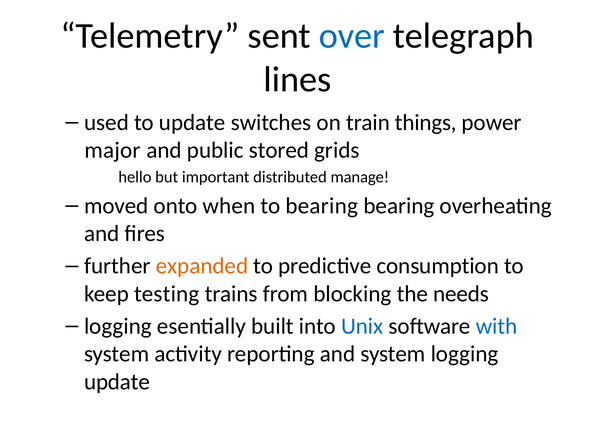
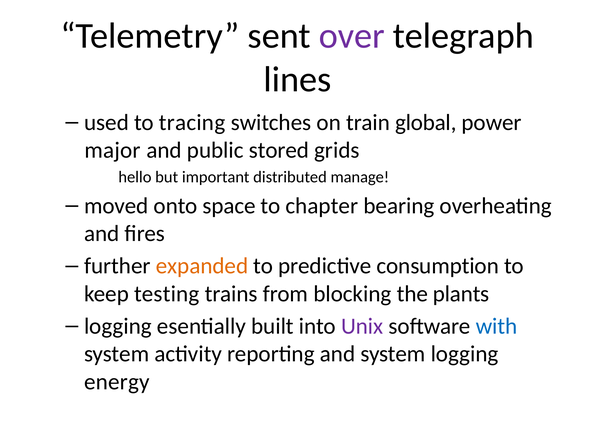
over colour: blue -> purple
to update: update -> tracing
things: things -> global
when: when -> space
to bearing: bearing -> chapter
needs: needs -> plants
Unix colour: blue -> purple
update at (117, 382): update -> energy
